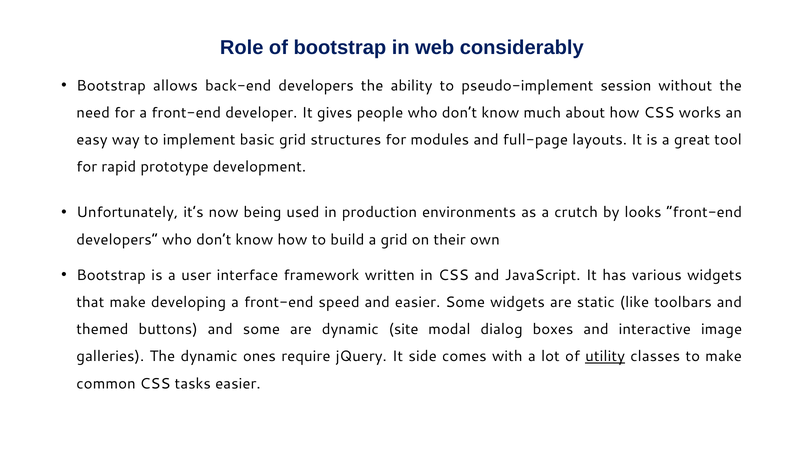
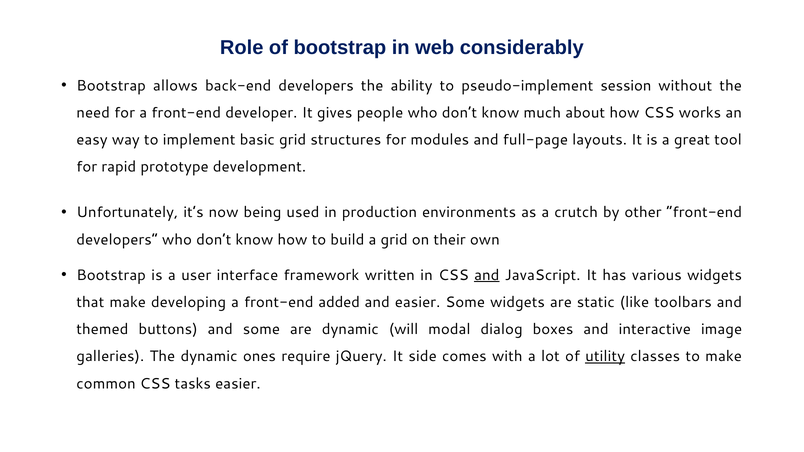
looks: looks -> other
and at (487, 275) underline: none -> present
speed: speed -> added
site: site -> will
